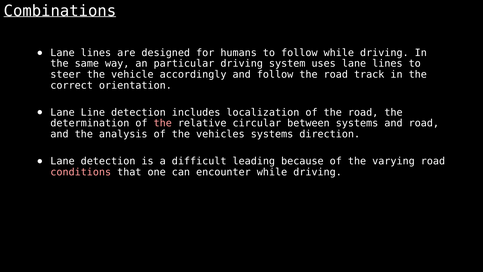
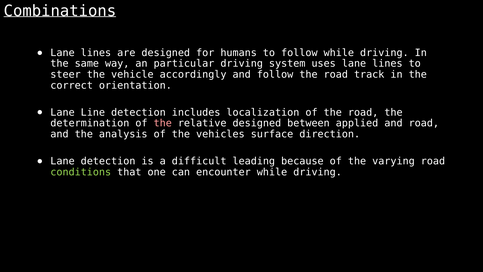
relative circular: circular -> designed
between systems: systems -> applied
vehicles systems: systems -> surface
conditions colour: pink -> light green
